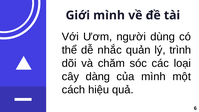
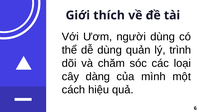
Giới mình: mình -> thích
dễ nhắc: nhắc -> dùng
